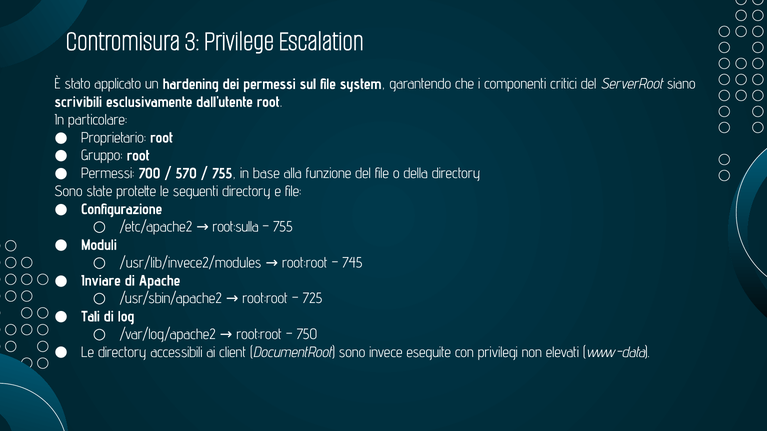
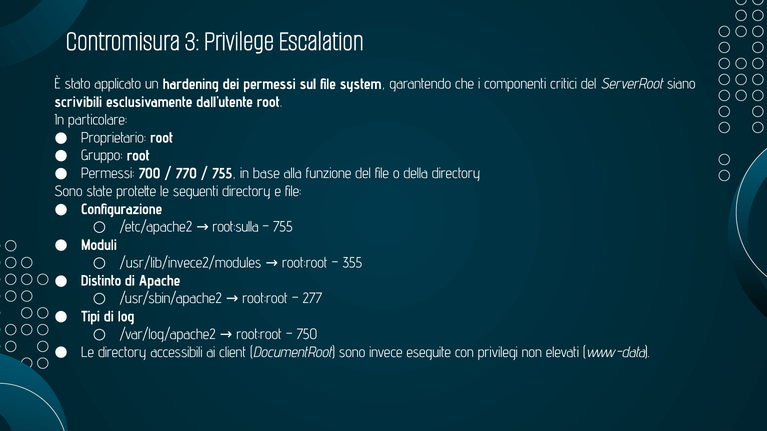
570: 570 -> 770
745: 745 -> 355
Inviare: Inviare -> Distinto
725: 725 -> 277
Tali: Tali -> Tipi
